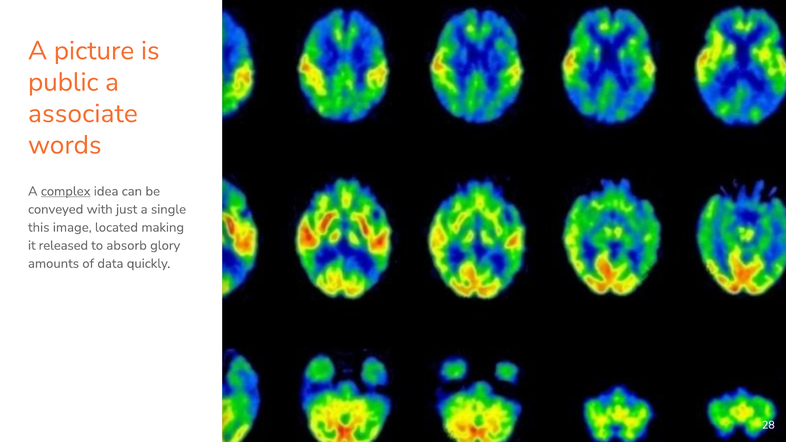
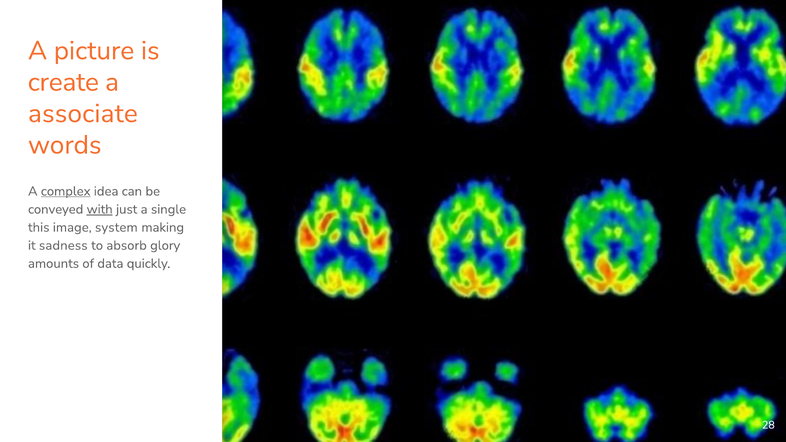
public: public -> create
with underline: none -> present
located: located -> system
released: released -> sadness
